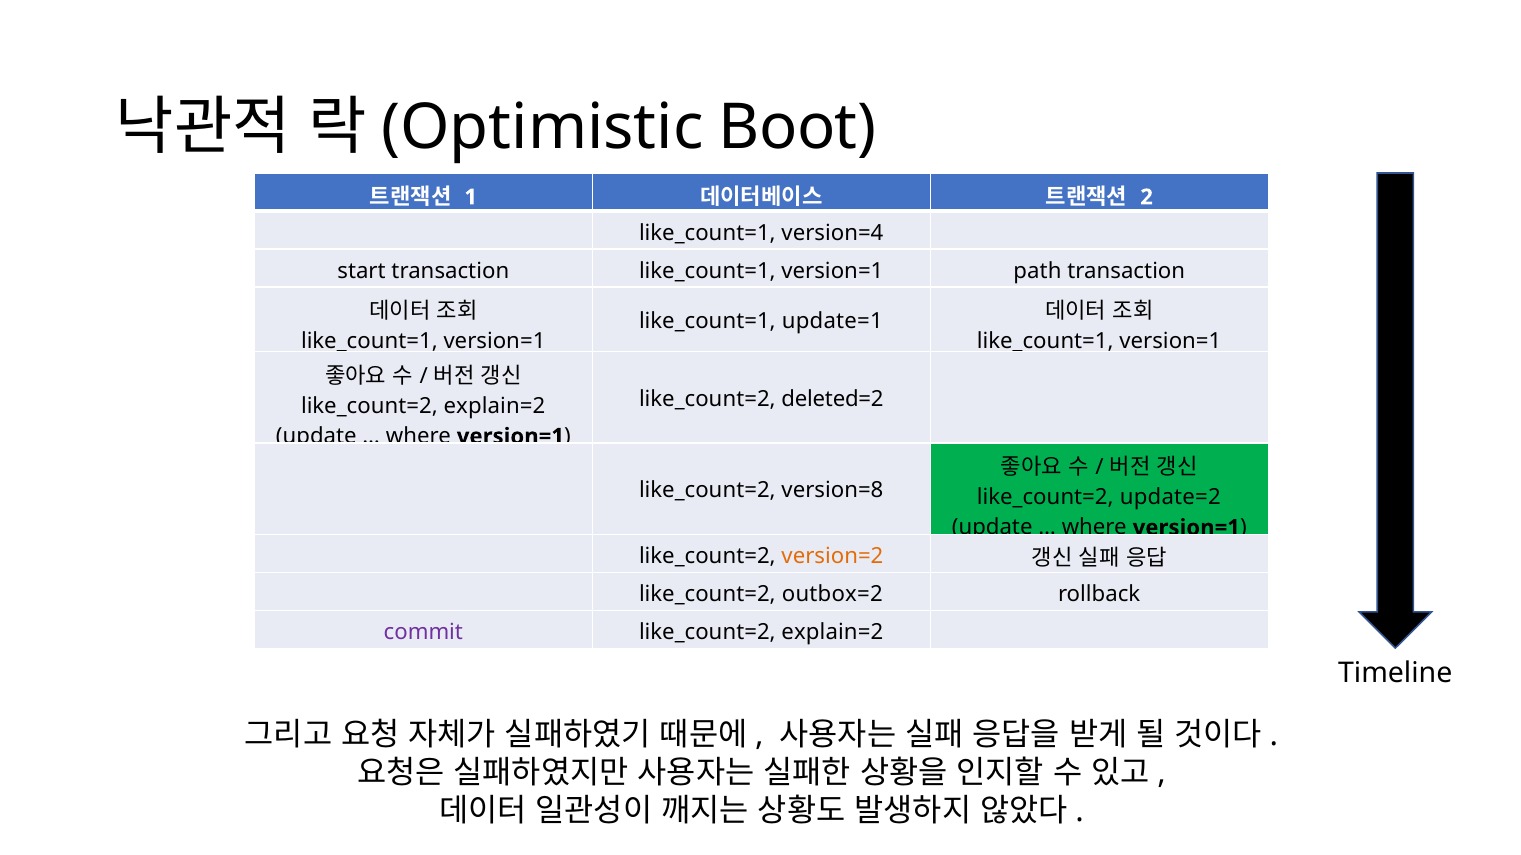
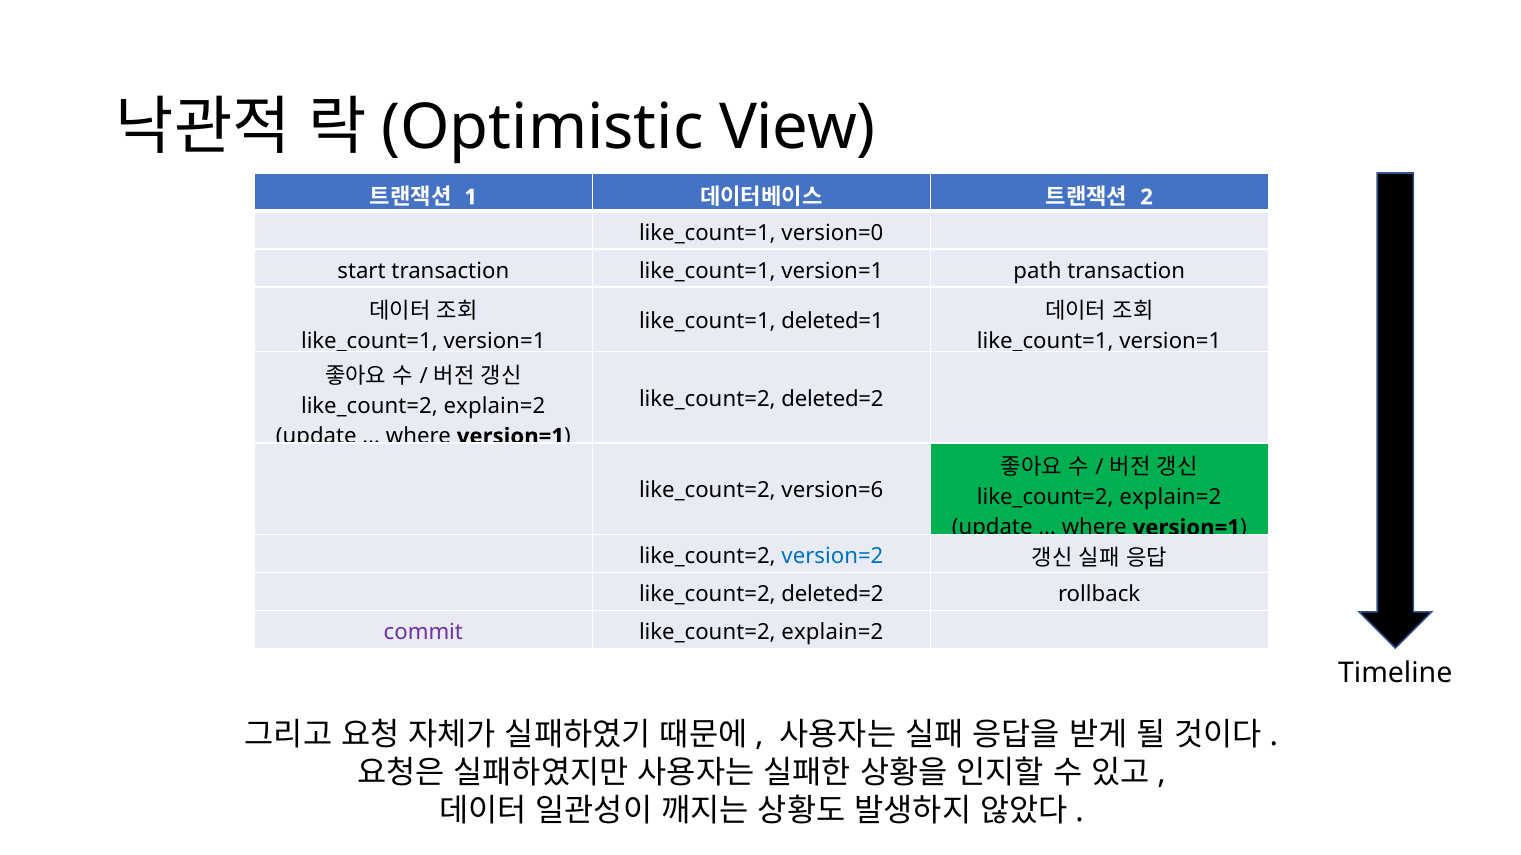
Boot: Boot -> View
version=4: version=4 -> version=0
update=1: update=1 -> deleted=1
version=8: version=8 -> version=6
update=2 at (1170, 498): update=2 -> explain=2
version=2 colour: orange -> blue
outbox=2 at (832, 595): outbox=2 -> deleted=2
